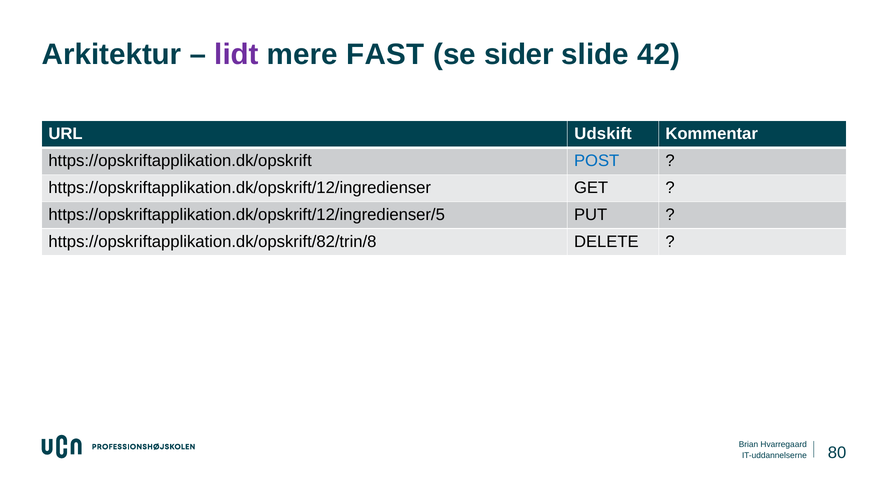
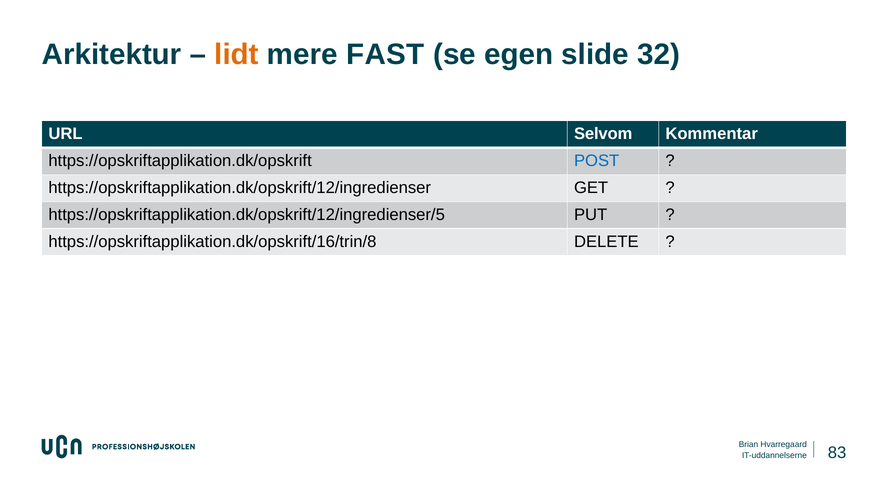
lidt colour: purple -> orange
sider: sider -> egen
42: 42 -> 32
Udskift: Udskift -> Selvom
https://opskriftapplikation.dk/opskrift/82/trin/8: https://opskriftapplikation.dk/opskrift/82/trin/8 -> https://opskriftapplikation.dk/opskrift/16/trin/8
80: 80 -> 83
